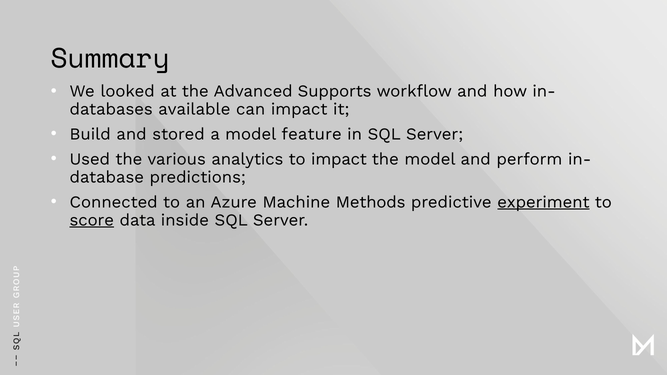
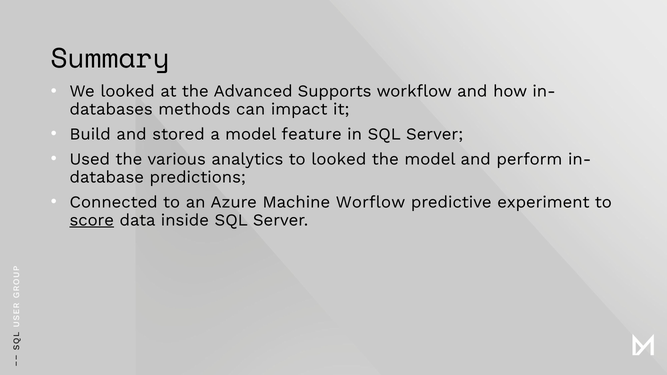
available: available -> methods
to impact: impact -> looked
Methods: Methods -> Worflow
experiment underline: present -> none
